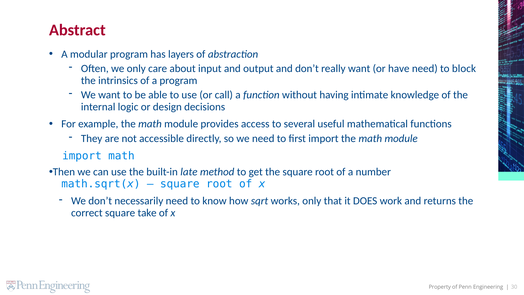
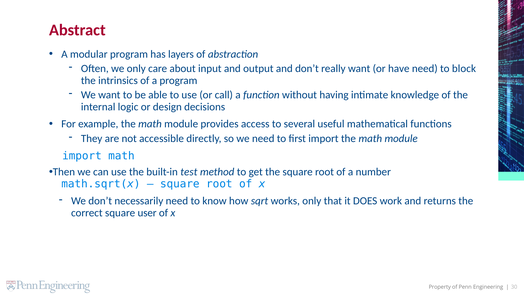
late: late -> test
take: take -> user
